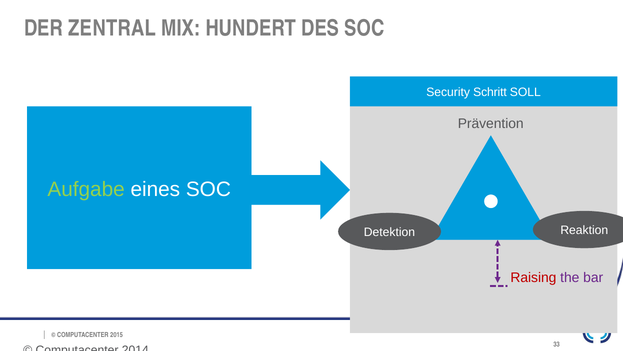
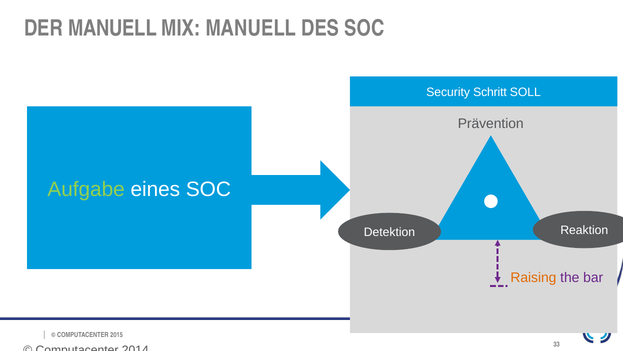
DER ZENTRAL: ZENTRAL -> MANUELL
MIX HUNDERT: HUNDERT -> MANUELL
Raising colour: red -> orange
